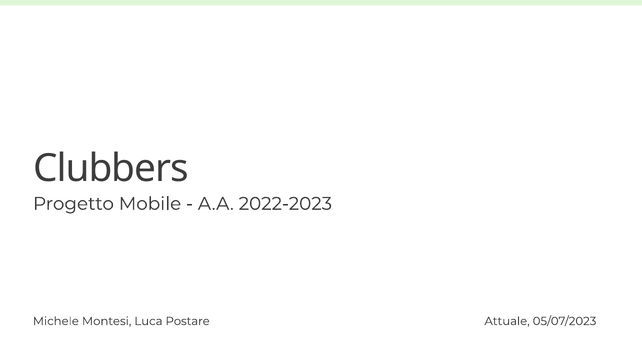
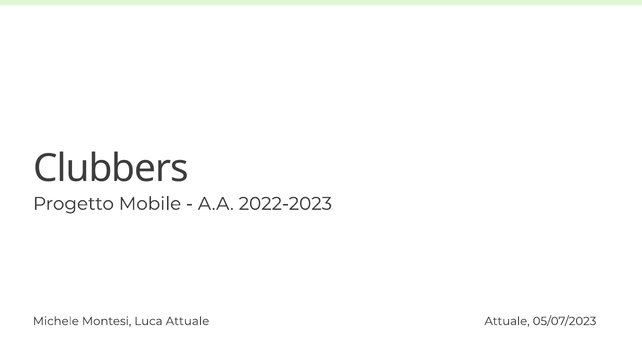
Luca Postare: Postare -> Attuale
